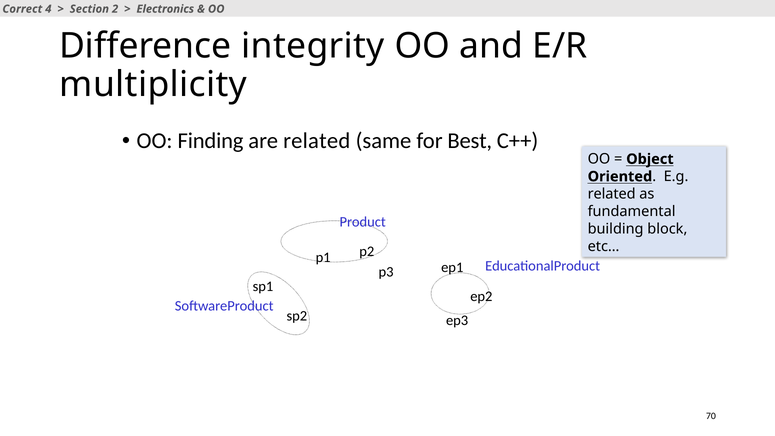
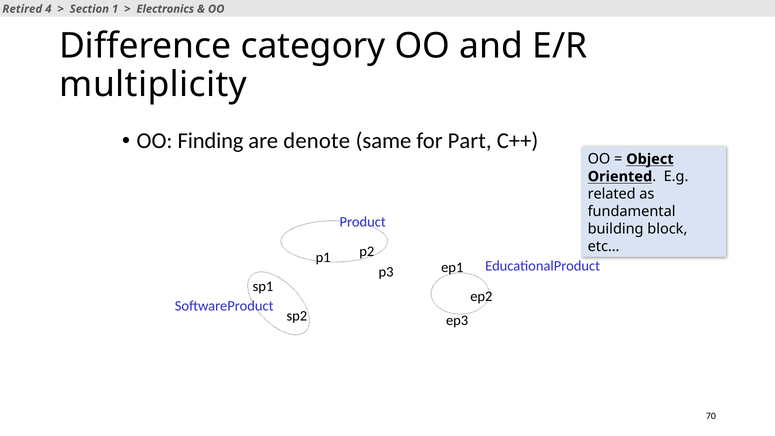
Correct: Correct -> Retired
2: 2 -> 1
integrity: integrity -> category
are related: related -> denote
Best: Best -> Part
